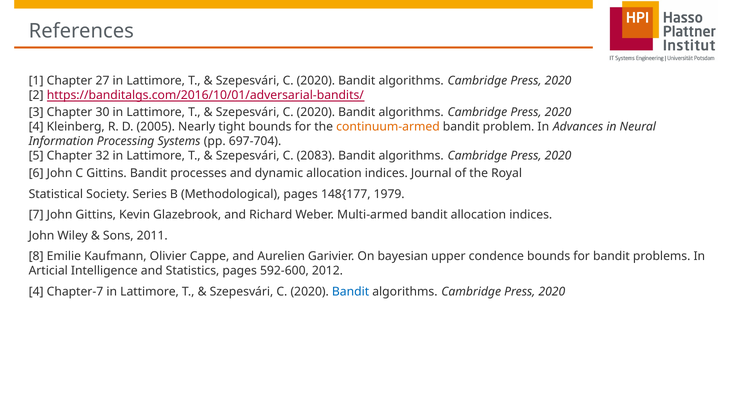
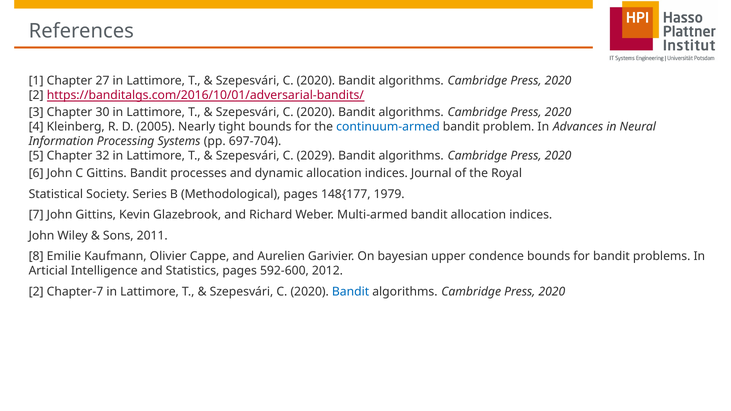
continuum-armed colour: orange -> blue
2083: 2083 -> 2029
4 at (36, 292): 4 -> 2
